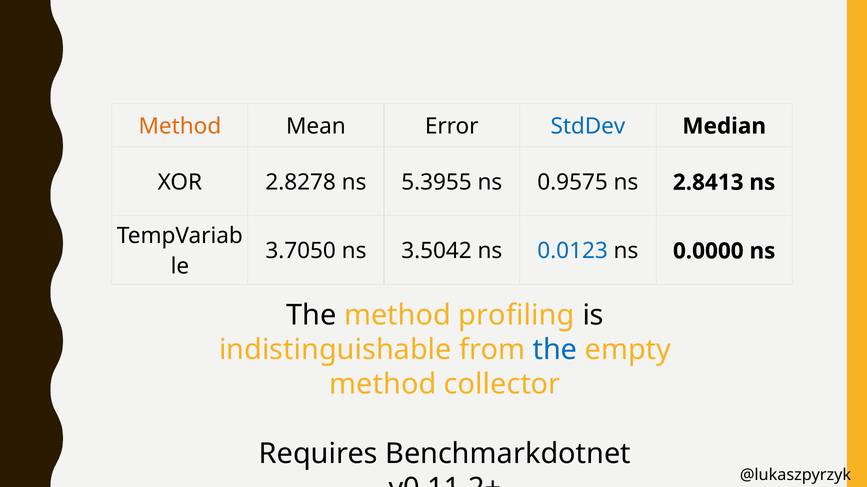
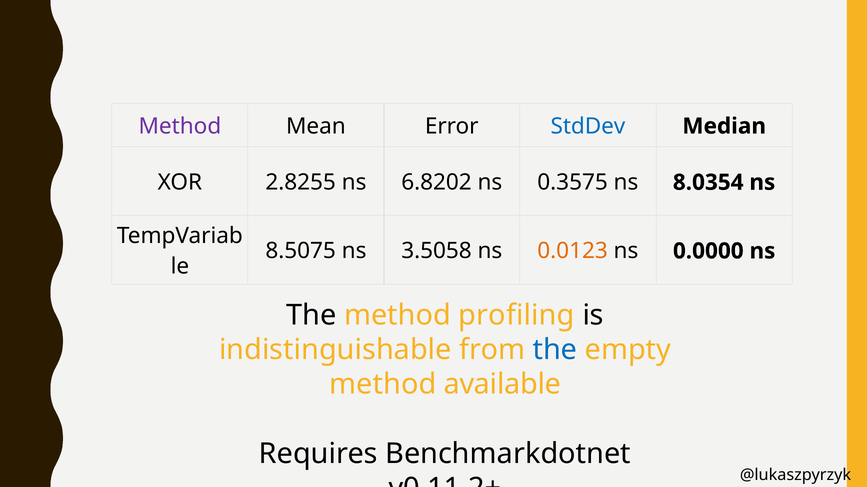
Method at (180, 126) colour: orange -> purple
2.8278: 2.8278 -> 2.8255
5.3955: 5.3955 -> 6.8202
0.9575: 0.9575 -> 0.3575
2.8413: 2.8413 -> 8.0354
3.7050: 3.7050 -> 8.5075
3.5042: 3.5042 -> 3.5058
0.0123 colour: blue -> orange
collector: collector -> available
